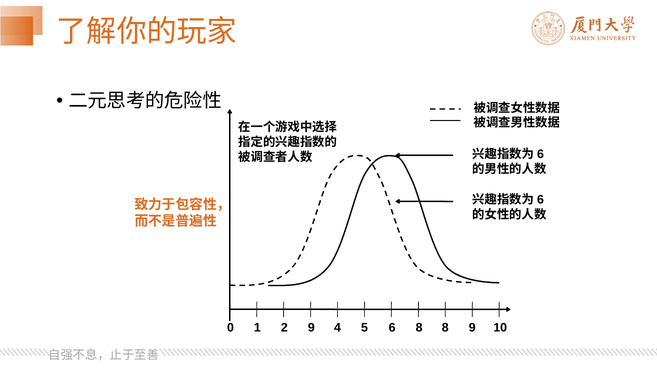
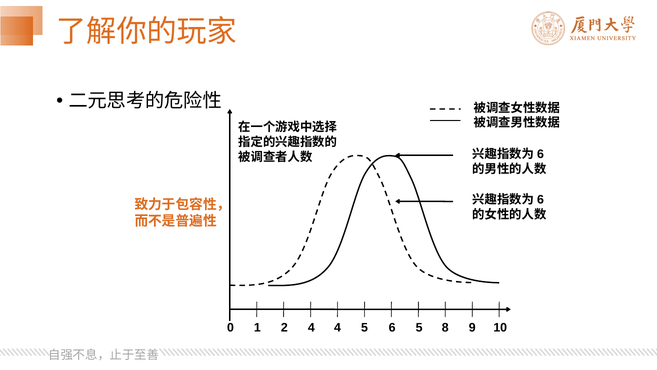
0 9: 9 -> 4
4 8: 8 -> 5
